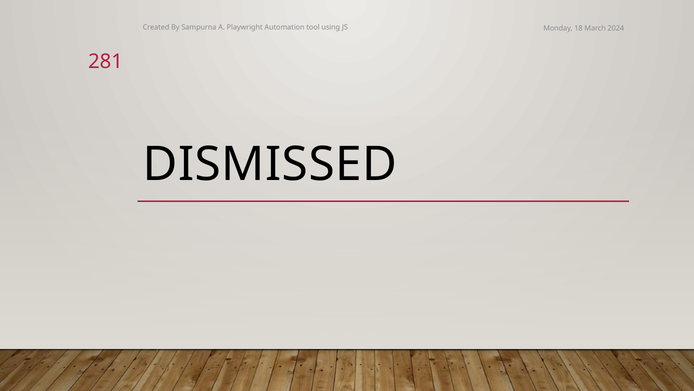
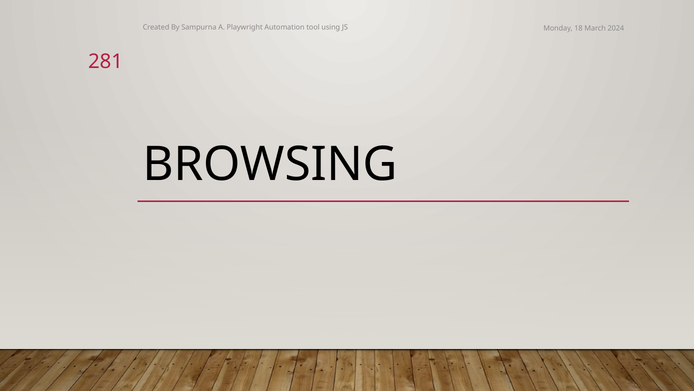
DISMISSED: DISMISSED -> BROWSING
